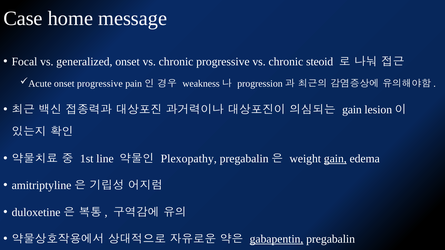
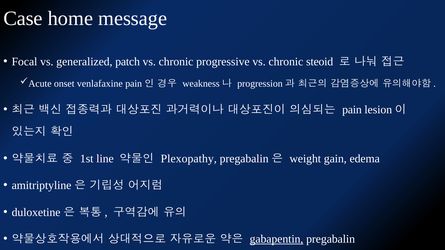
generalized onset: onset -> patch
onset progressive: progressive -> venlafaxine
gain at (352, 110): gain -> pain
gain at (335, 159) underline: present -> none
